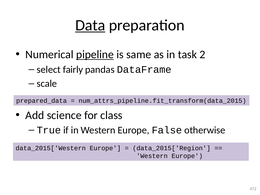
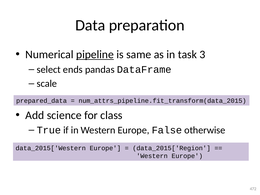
Data underline: present -> none
2: 2 -> 3
fairly: fairly -> ends
